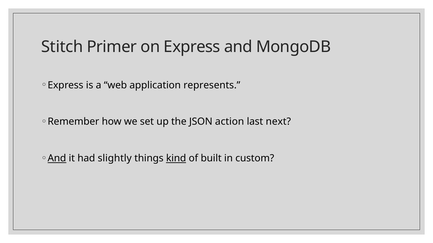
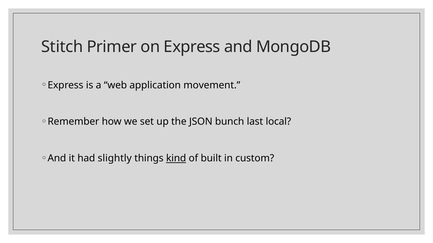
represents: represents -> movement
action: action -> bunch
next: next -> local
And at (57, 159) underline: present -> none
